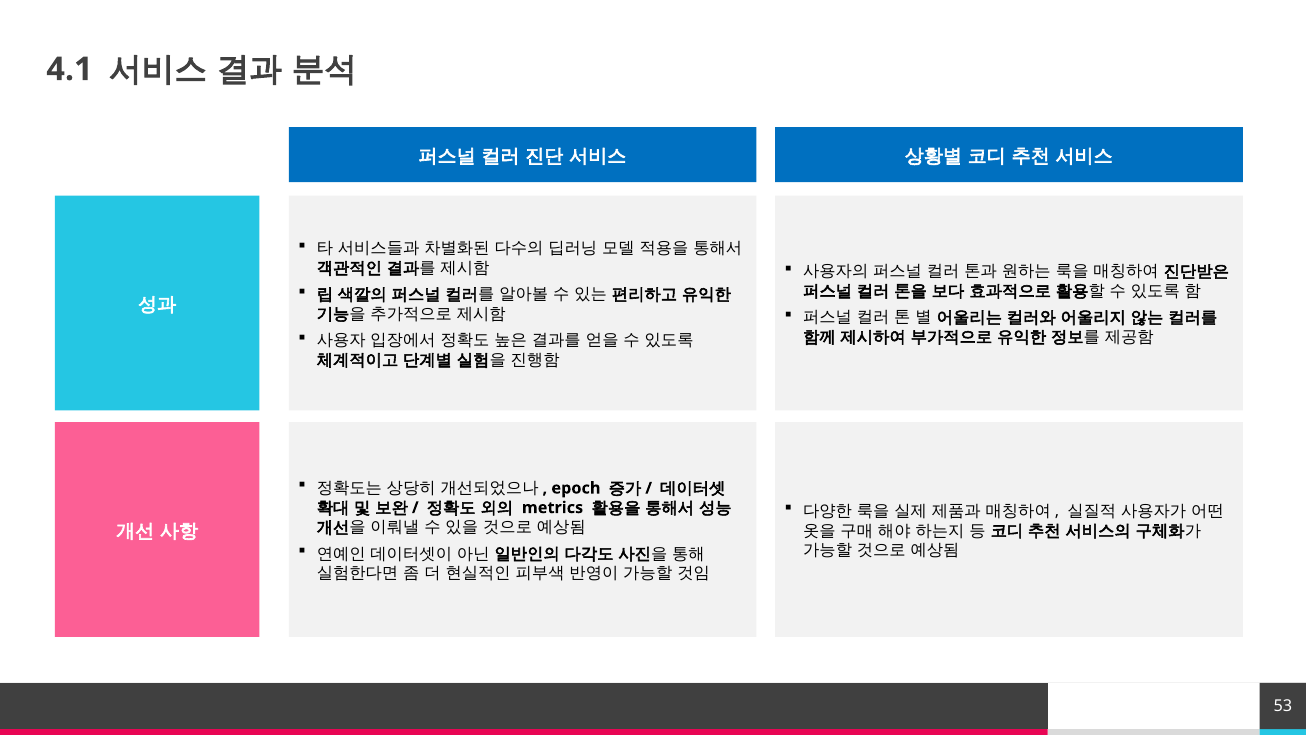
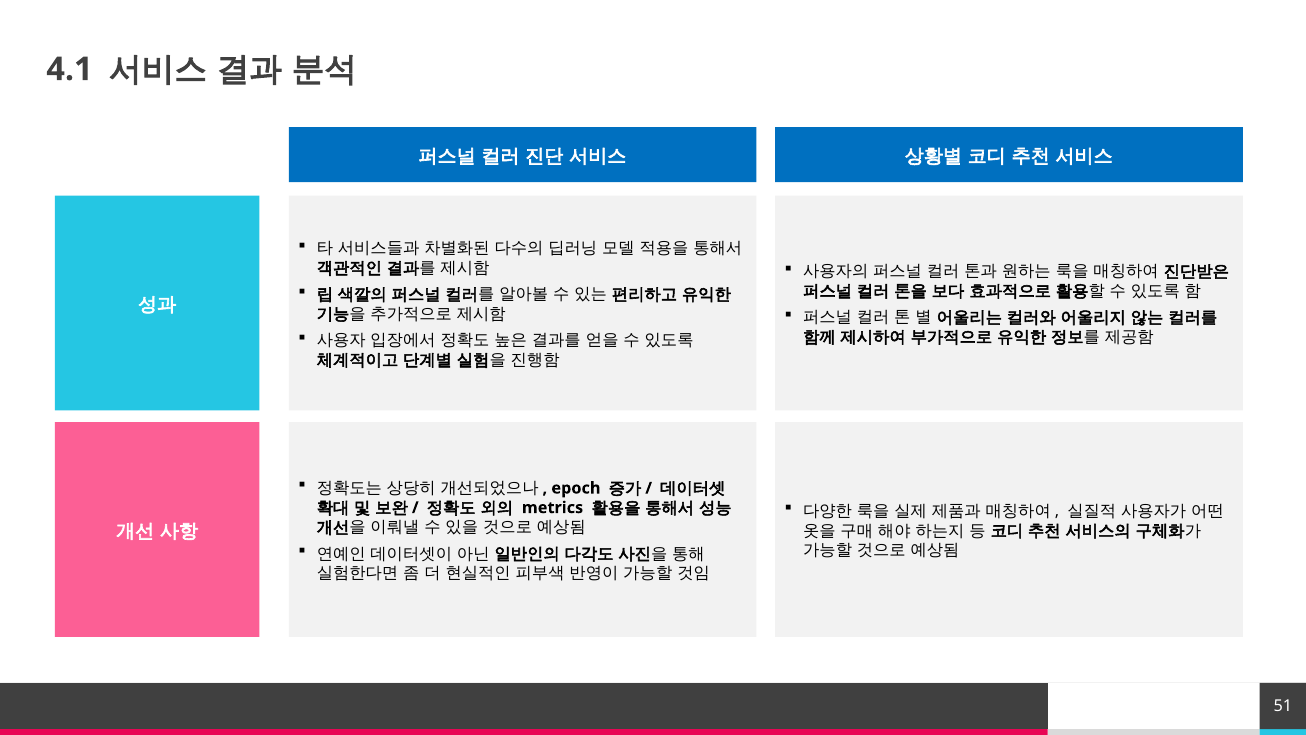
53: 53 -> 51
